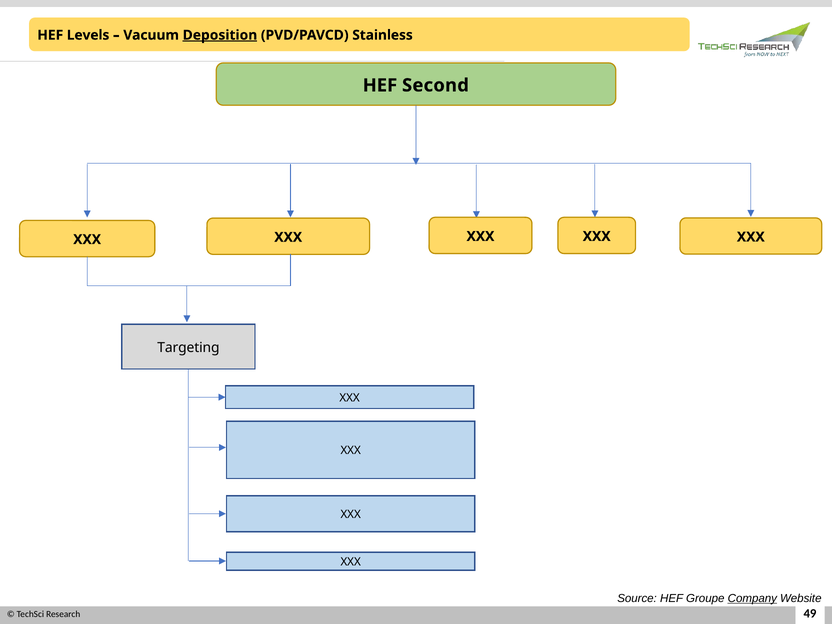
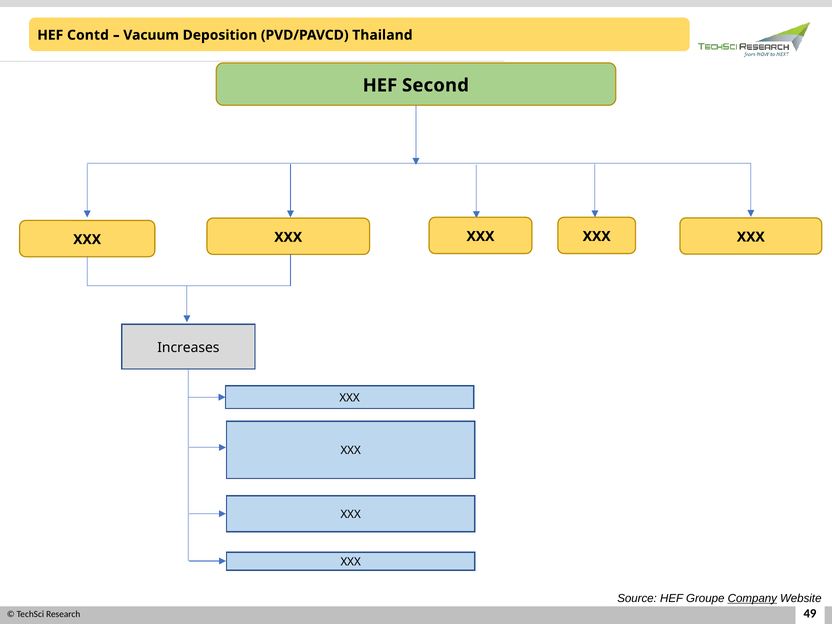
Levels: Levels -> Contd
Deposition underline: present -> none
Stainless: Stainless -> Thailand
Targeting: Targeting -> Increases
